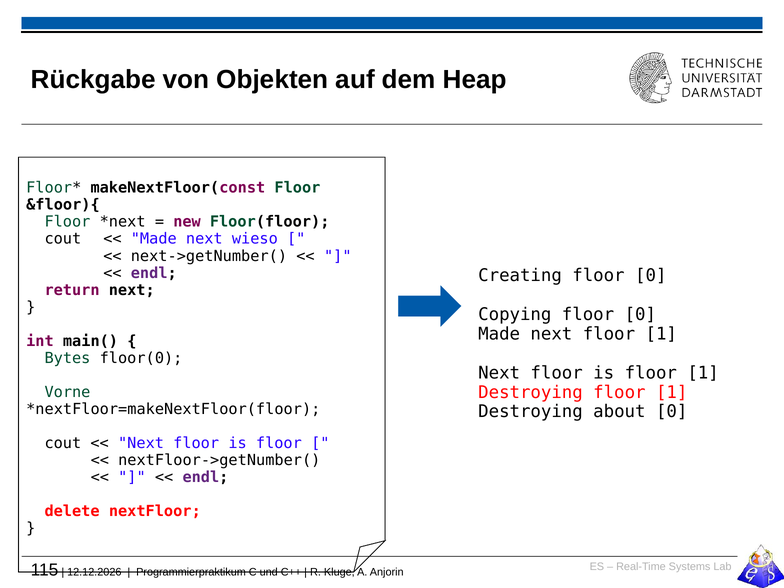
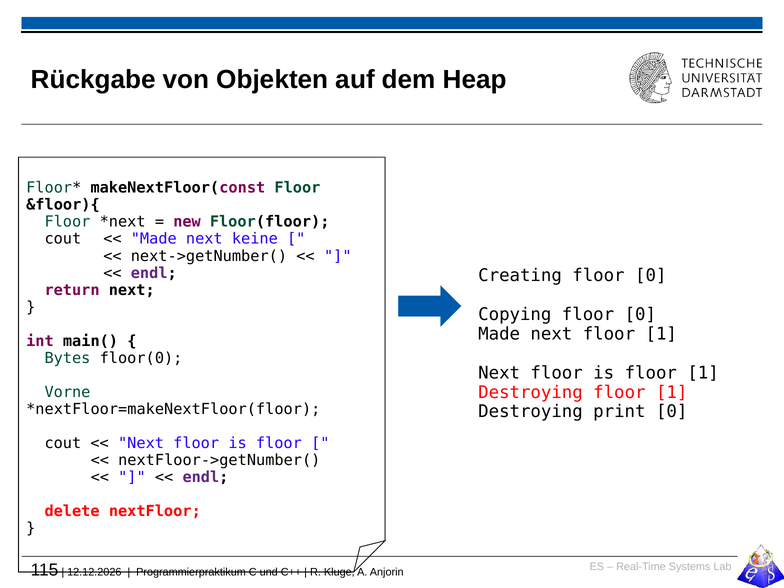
wieso: wieso -> keine
about: about -> print
